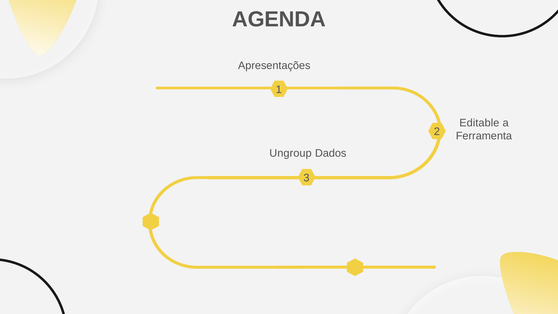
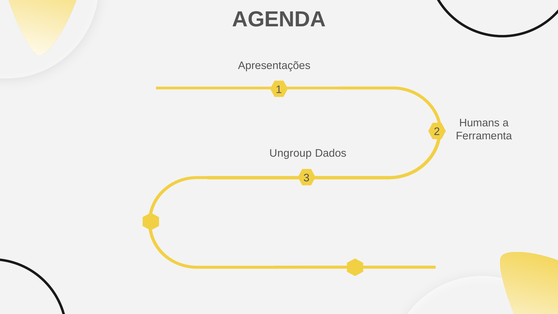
Editable: Editable -> Humans
